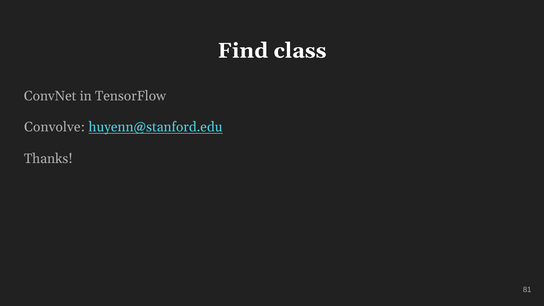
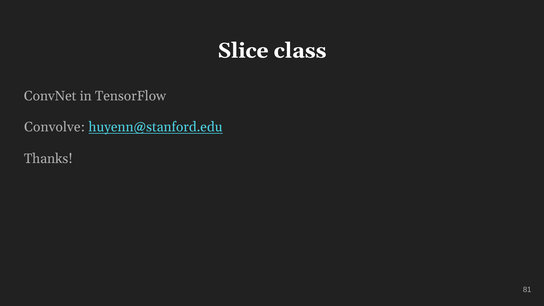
Find: Find -> Slice
